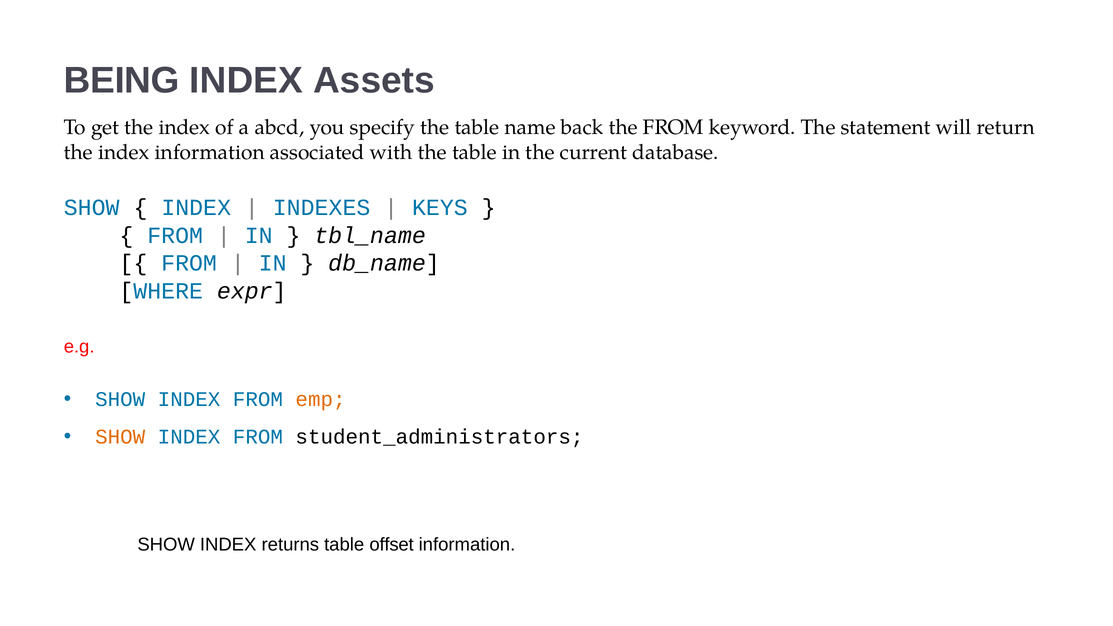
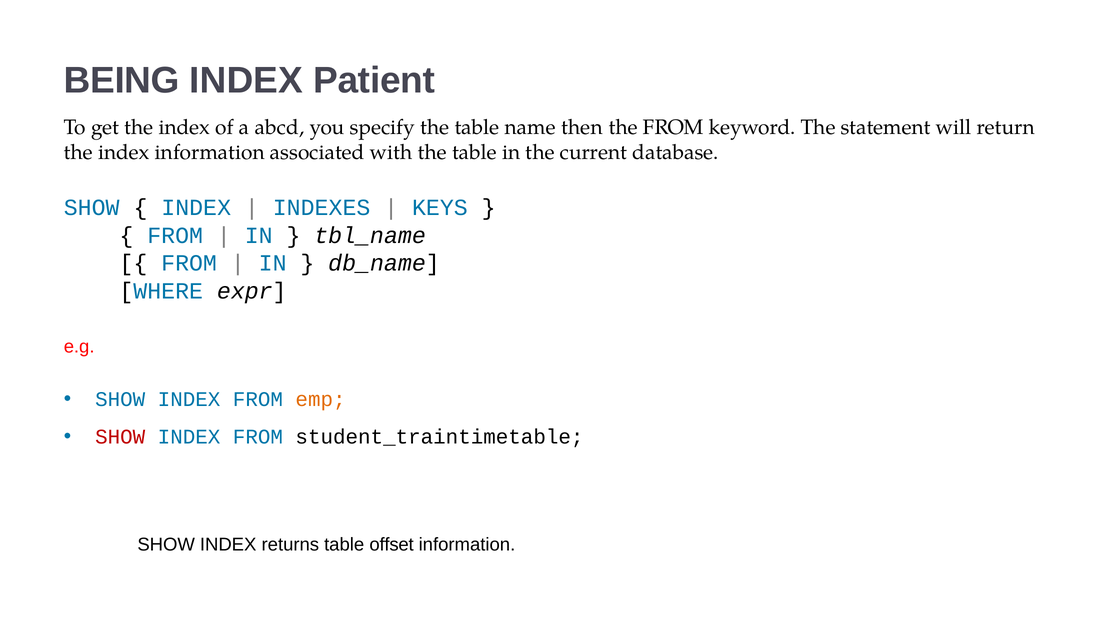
Assets: Assets -> Patient
back: back -> then
SHOW at (120, 437) colour: orange -> red
student_administrators: student_administrators -> student_traintimetable
